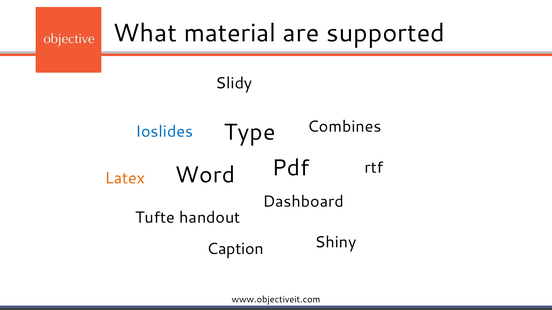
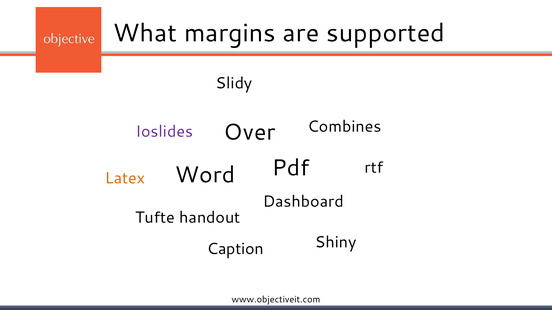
material: material -> margins
Type: Type -> Over
Ioslides colour: blue -> purple
